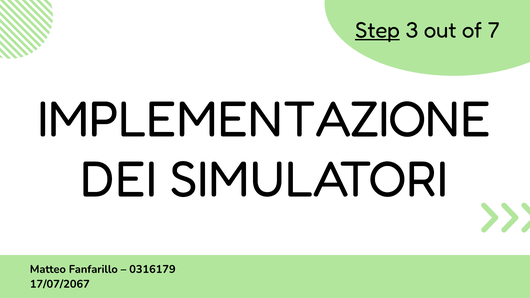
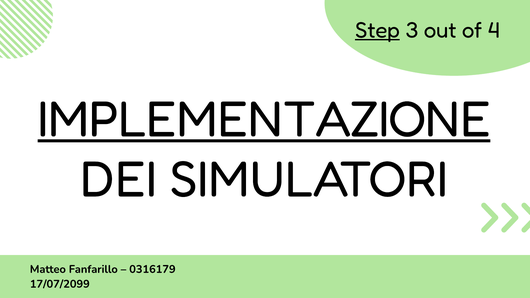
7: 7 -> 4
IMPLEMENTAZIONE underline: none -> present
17/07/2067: 17/07/2067 -> 17/07/2099
